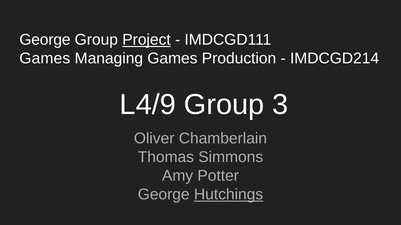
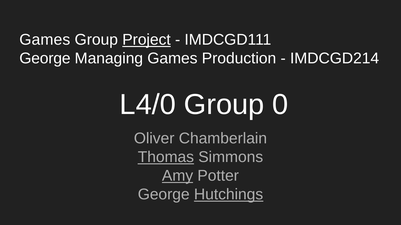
George at (45, 40): George -> Games
Games at (45, 59): Games -> George
L4/9: L4/9 -> L4/0
3: 3 -> 0
Thomas underline: none -> present
Amy underline: none -> present
